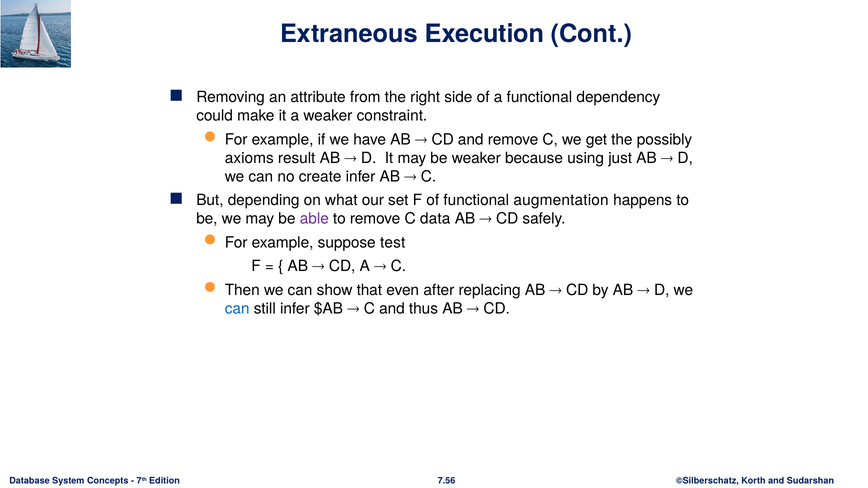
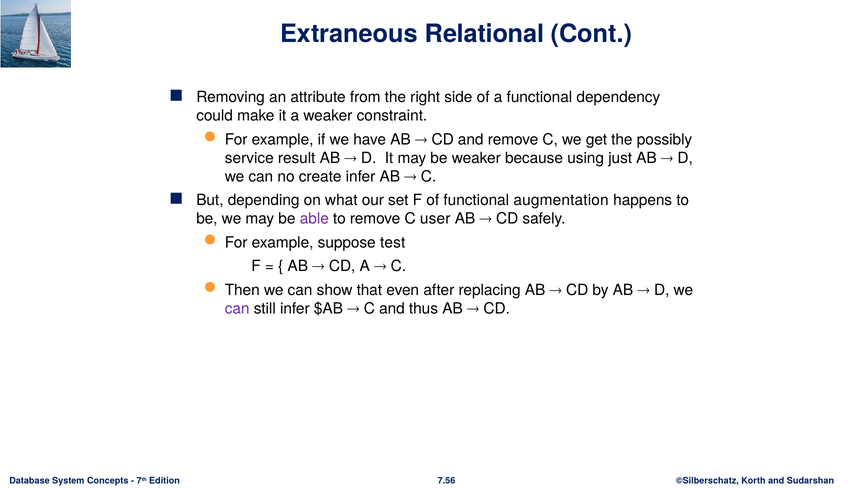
Execution: Execution -> Relational
axioms: axioms -> service
data: data -> user
can at (237, 309) colour: blue -> purple
